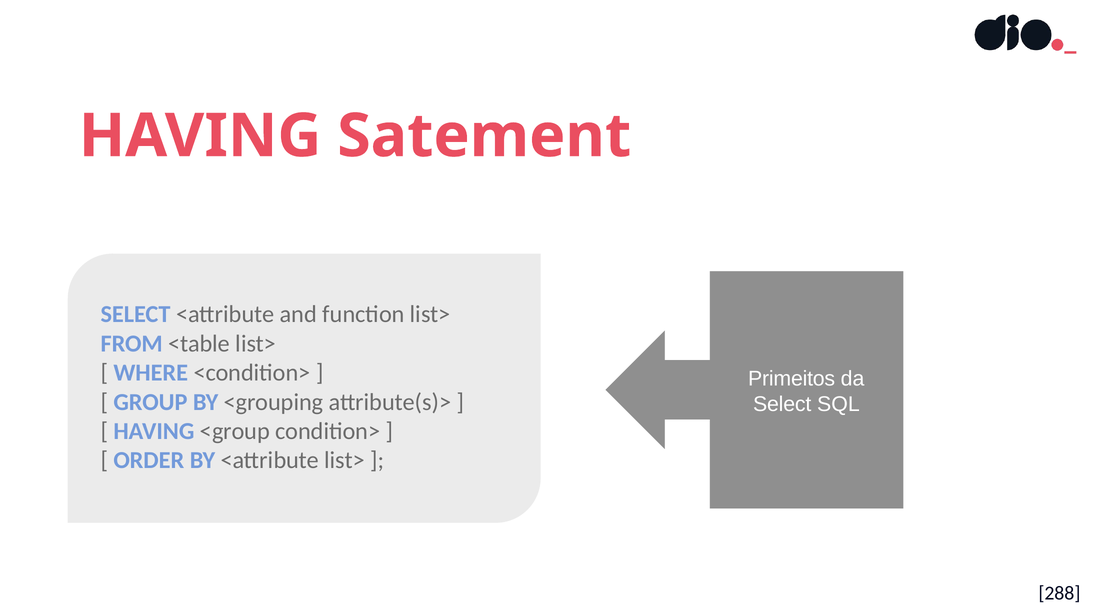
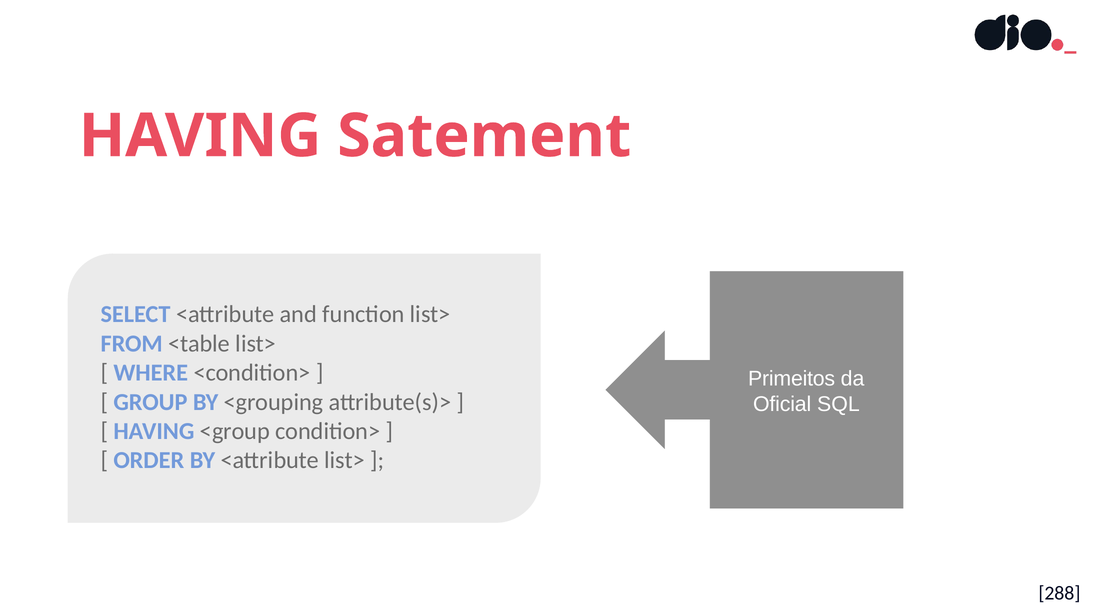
Select at (782, 404): Select -> Oficial
